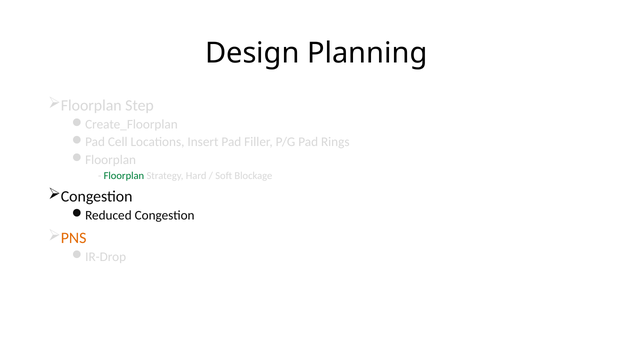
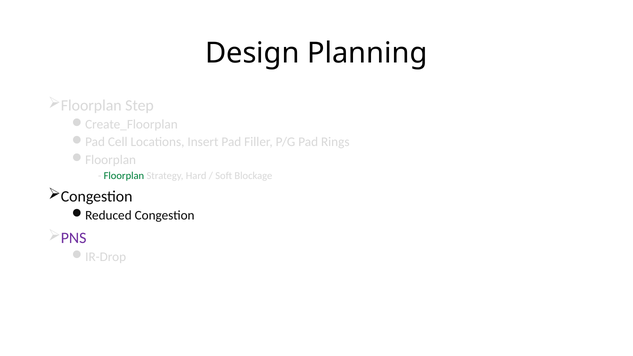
PNS colour: orange -> purple
